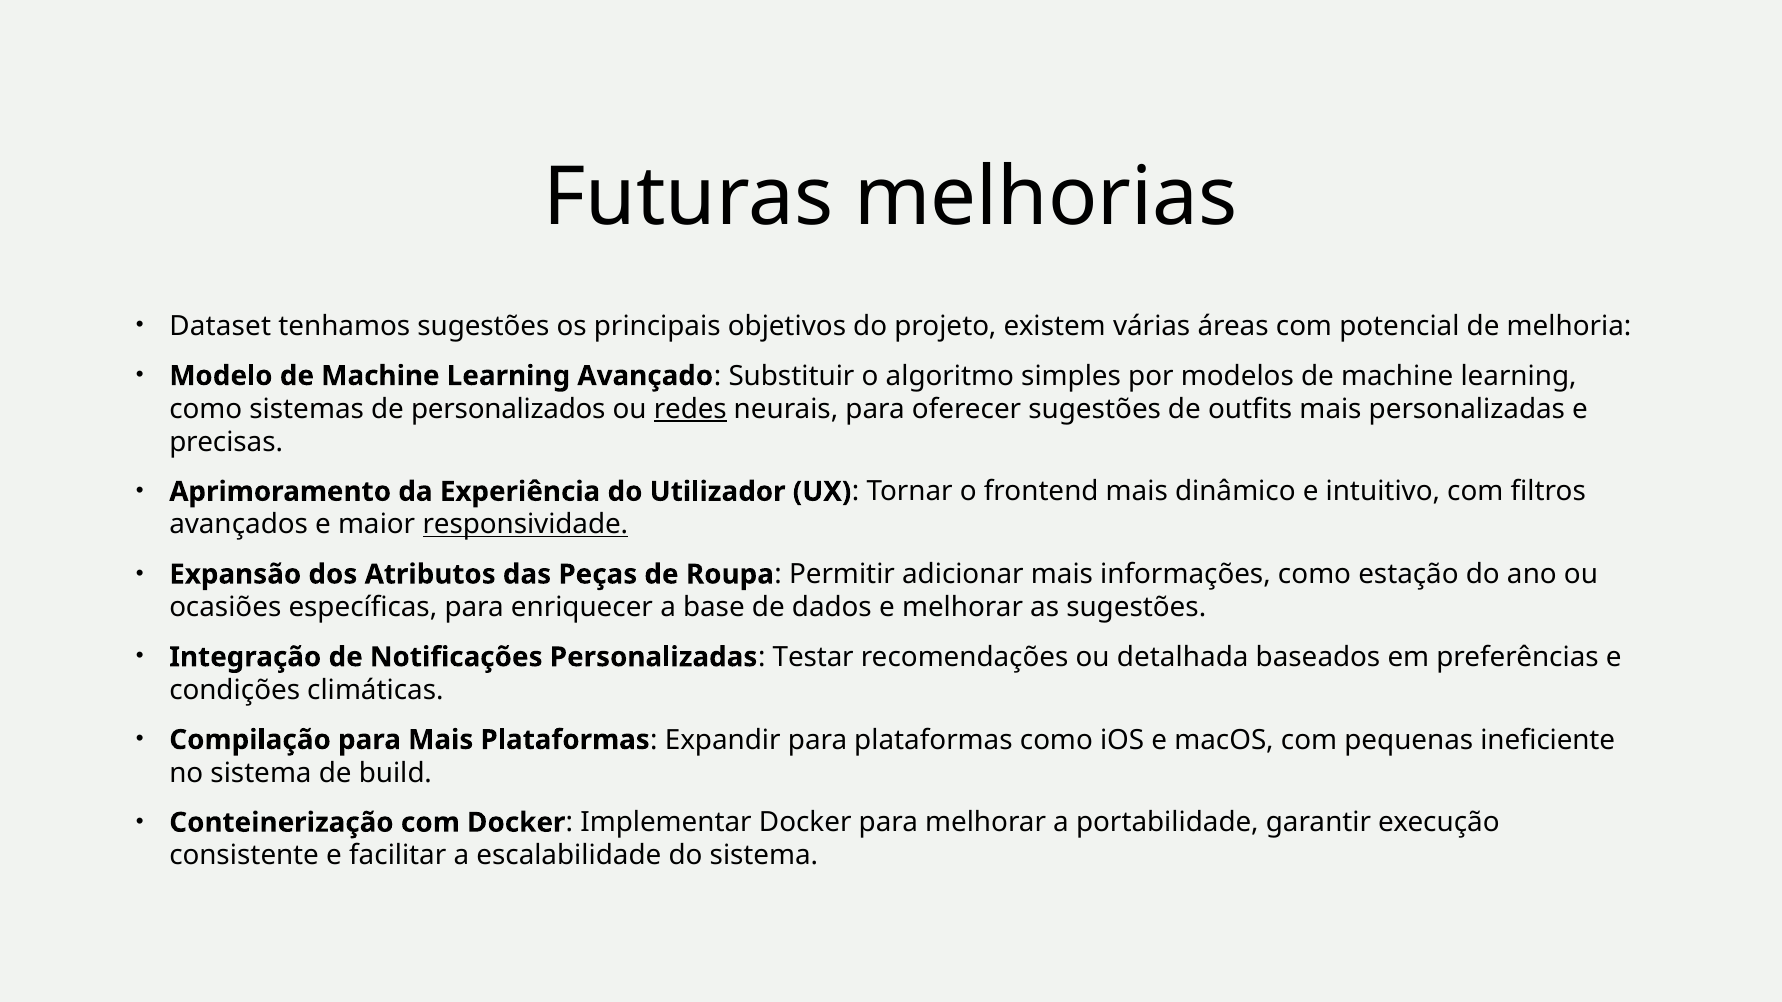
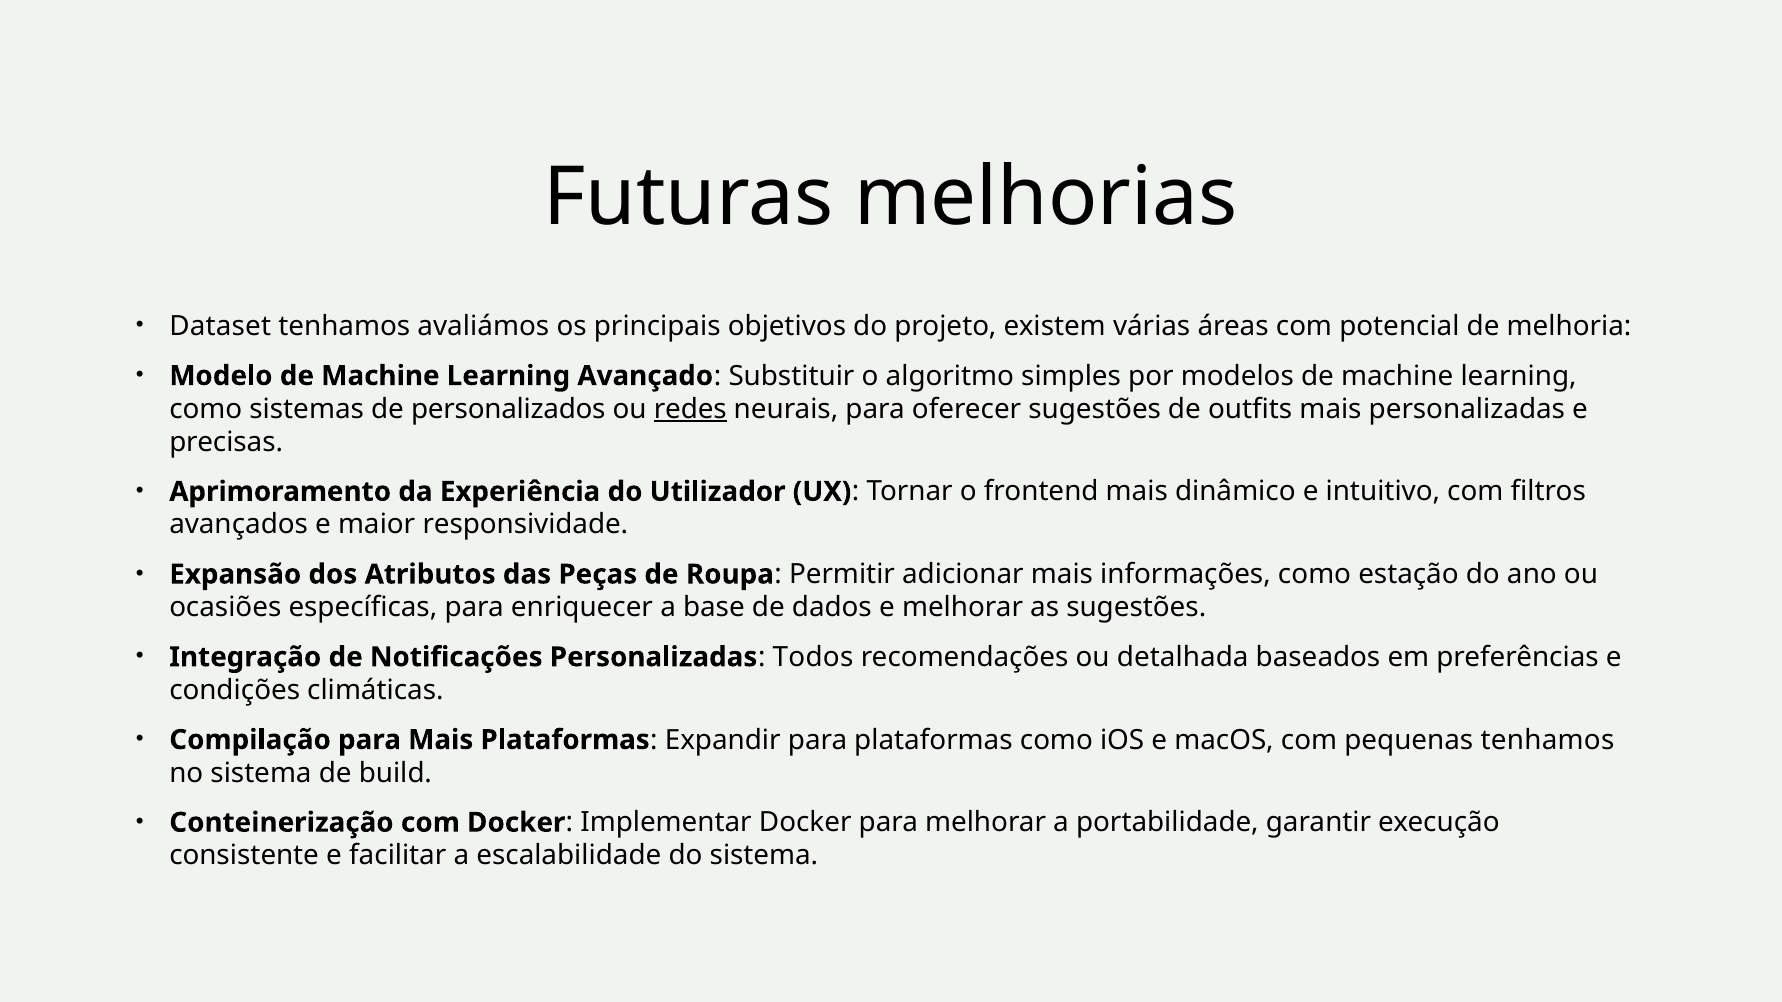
tenhamos sugestões: sugestões -> avaliámos
responsividade underline: present -> none
Testar: Testar -> Todos
pequenas ineficiente: ineficiente -> tenhamos
